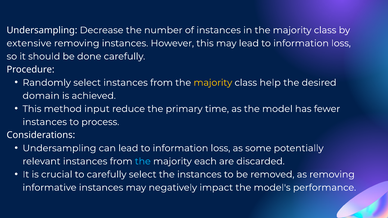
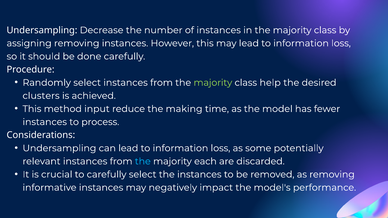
extensive: extensive -> assigning
majority at (213, 83) colour: yellow -> light green
domain: domain -> clusters
primary: primary -> making
